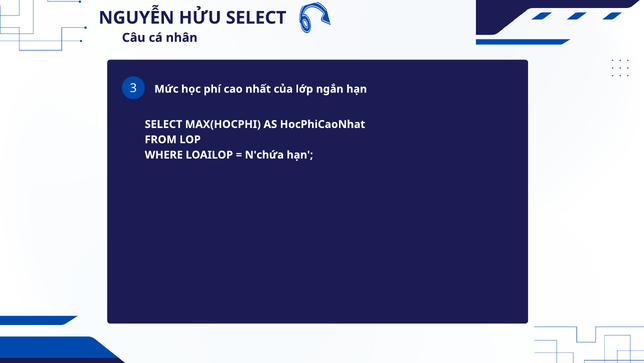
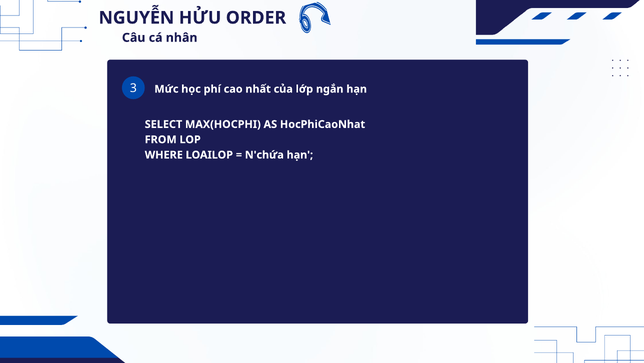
HỬU SELECT: SELECT -> ORDER
